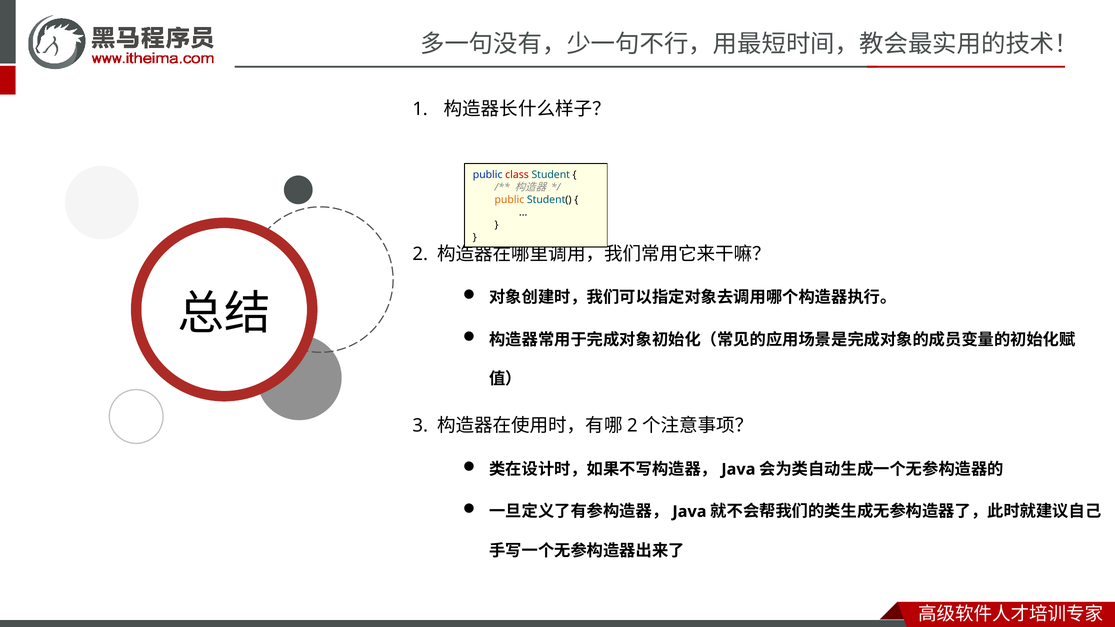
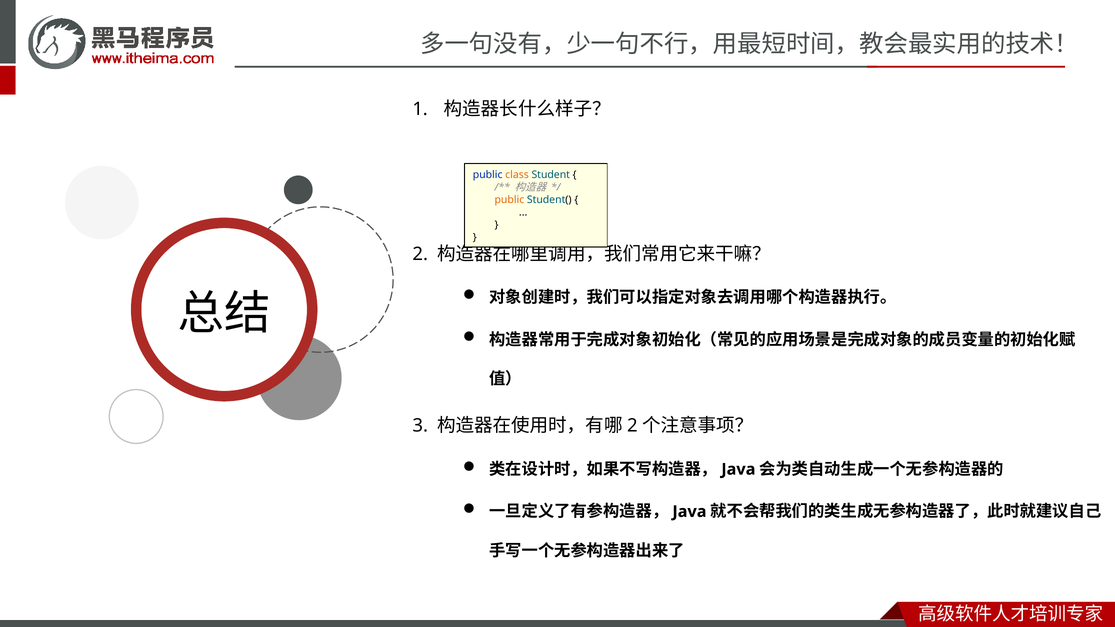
class colour: red -> orange
